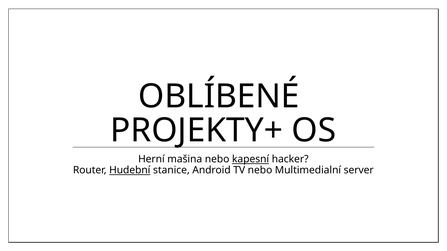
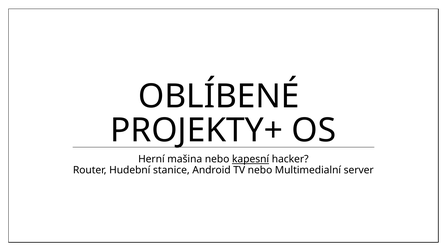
Hudební underline: present -> none
